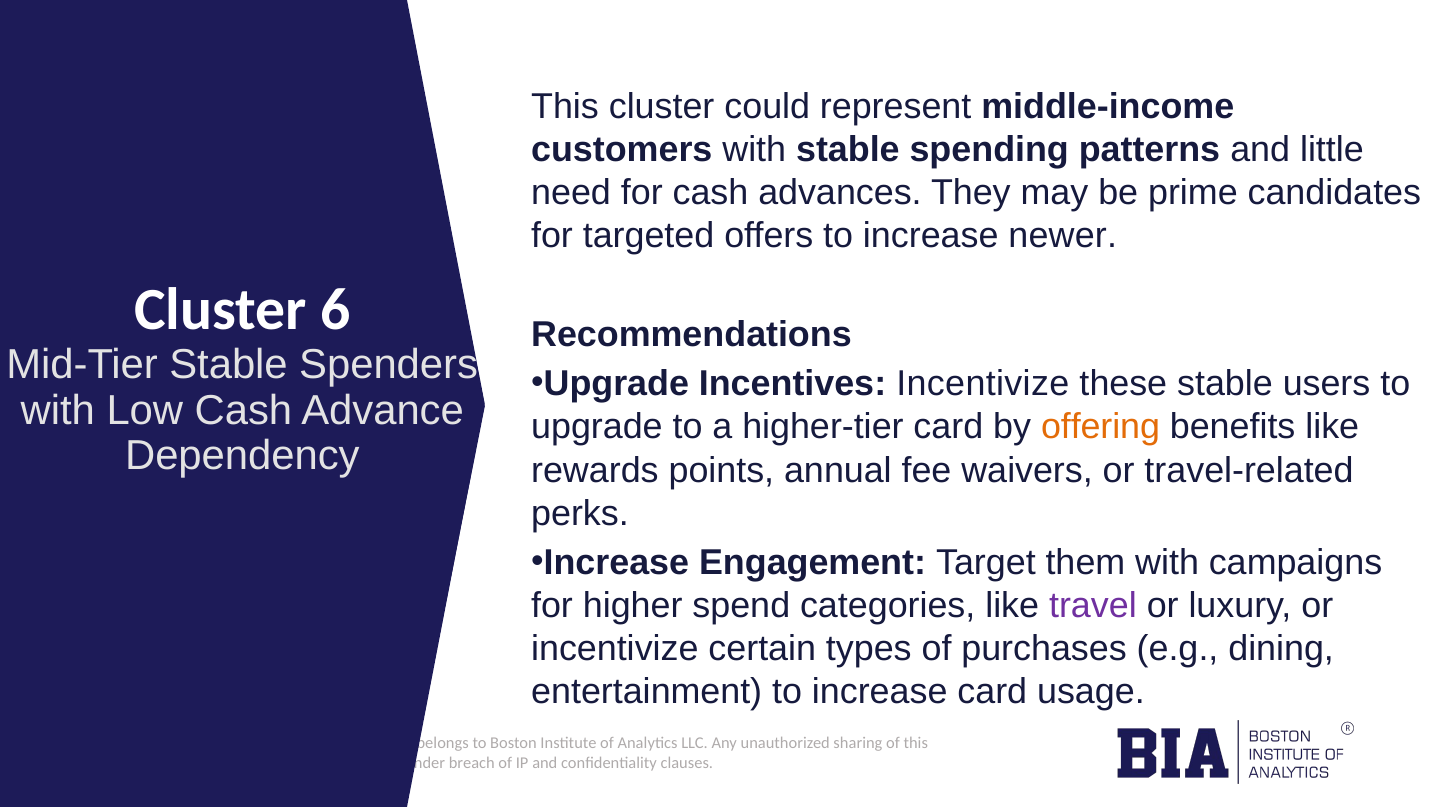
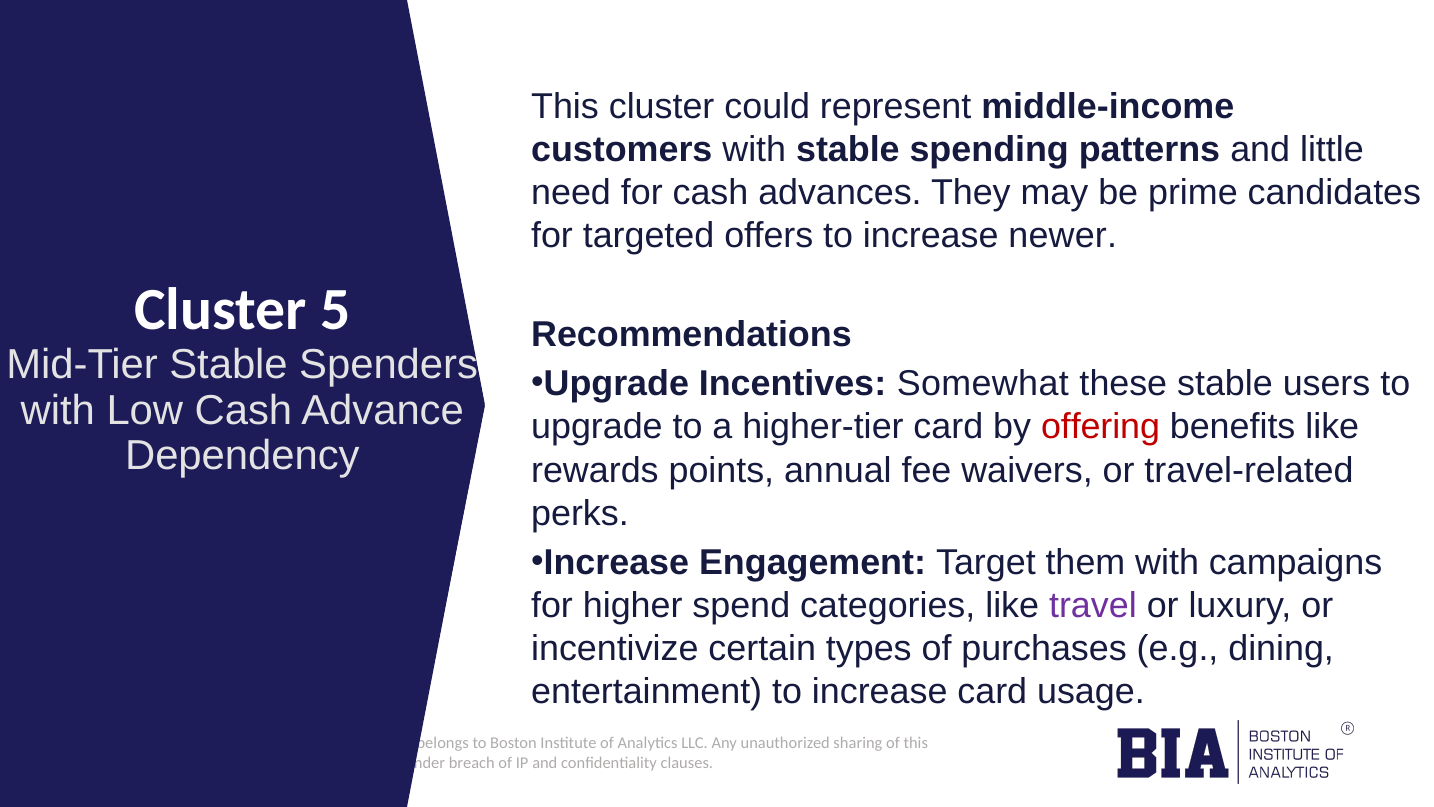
6: 6 -> 5
Incentives Incentivize: Incentivize -> Somewhat
offering colour: orange -> red
